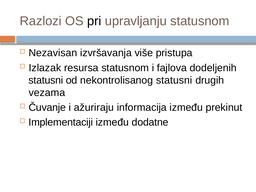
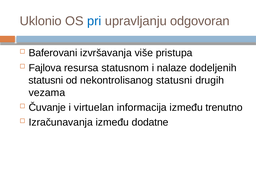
Razlozi: Razlozi -> Uklonio
pri colour: black -> blue
upravljanju statusnom: statusnom -> odgovoran
Nezavisan: Nezavisan -> Baferovani
Izlazak: Izlazak -> Fajlova
fajlova: fajlova -> nalaze
ažuriraju: ažuriraju -> virtuelan
prekinut: prekinut -> trenutno
Implementaciji: Implementaciji -> Izračunavanja
